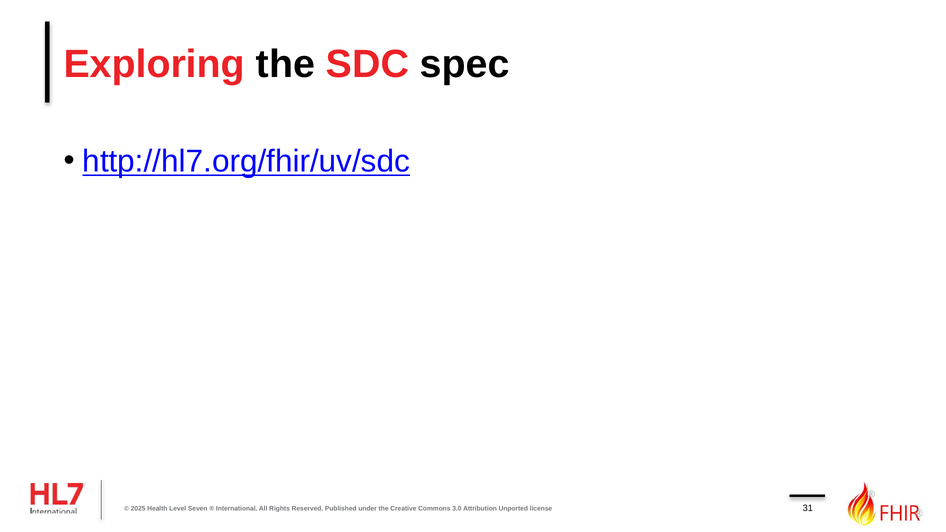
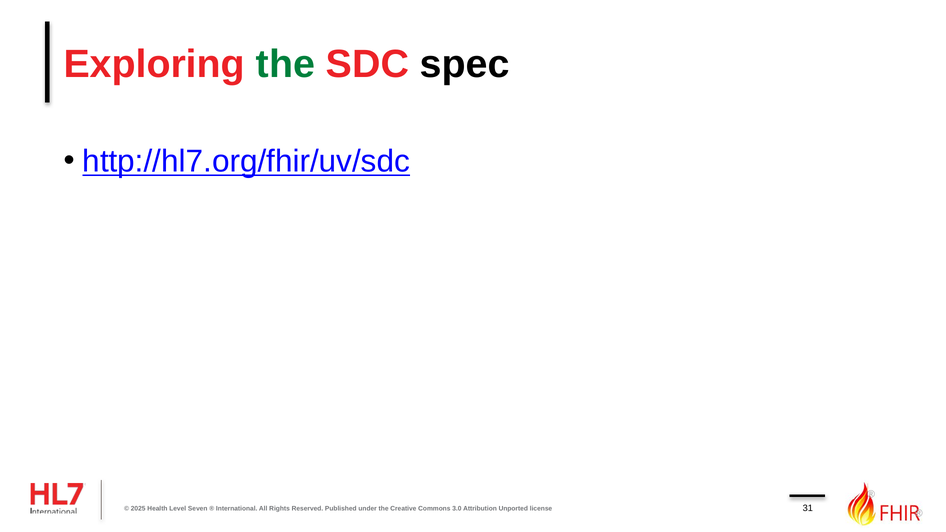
the at (285, 65) colour: black -> green
